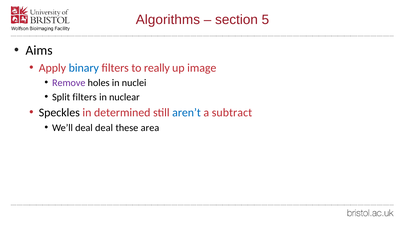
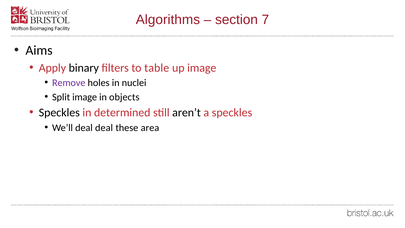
5: 5 -> 7
binary colour: blue -> black
really: really -> table
Split filters: filters -> image
nuclear: nuclear -> objects
aren’t colour: blue -> black
a subtract: subtract -> speckles
